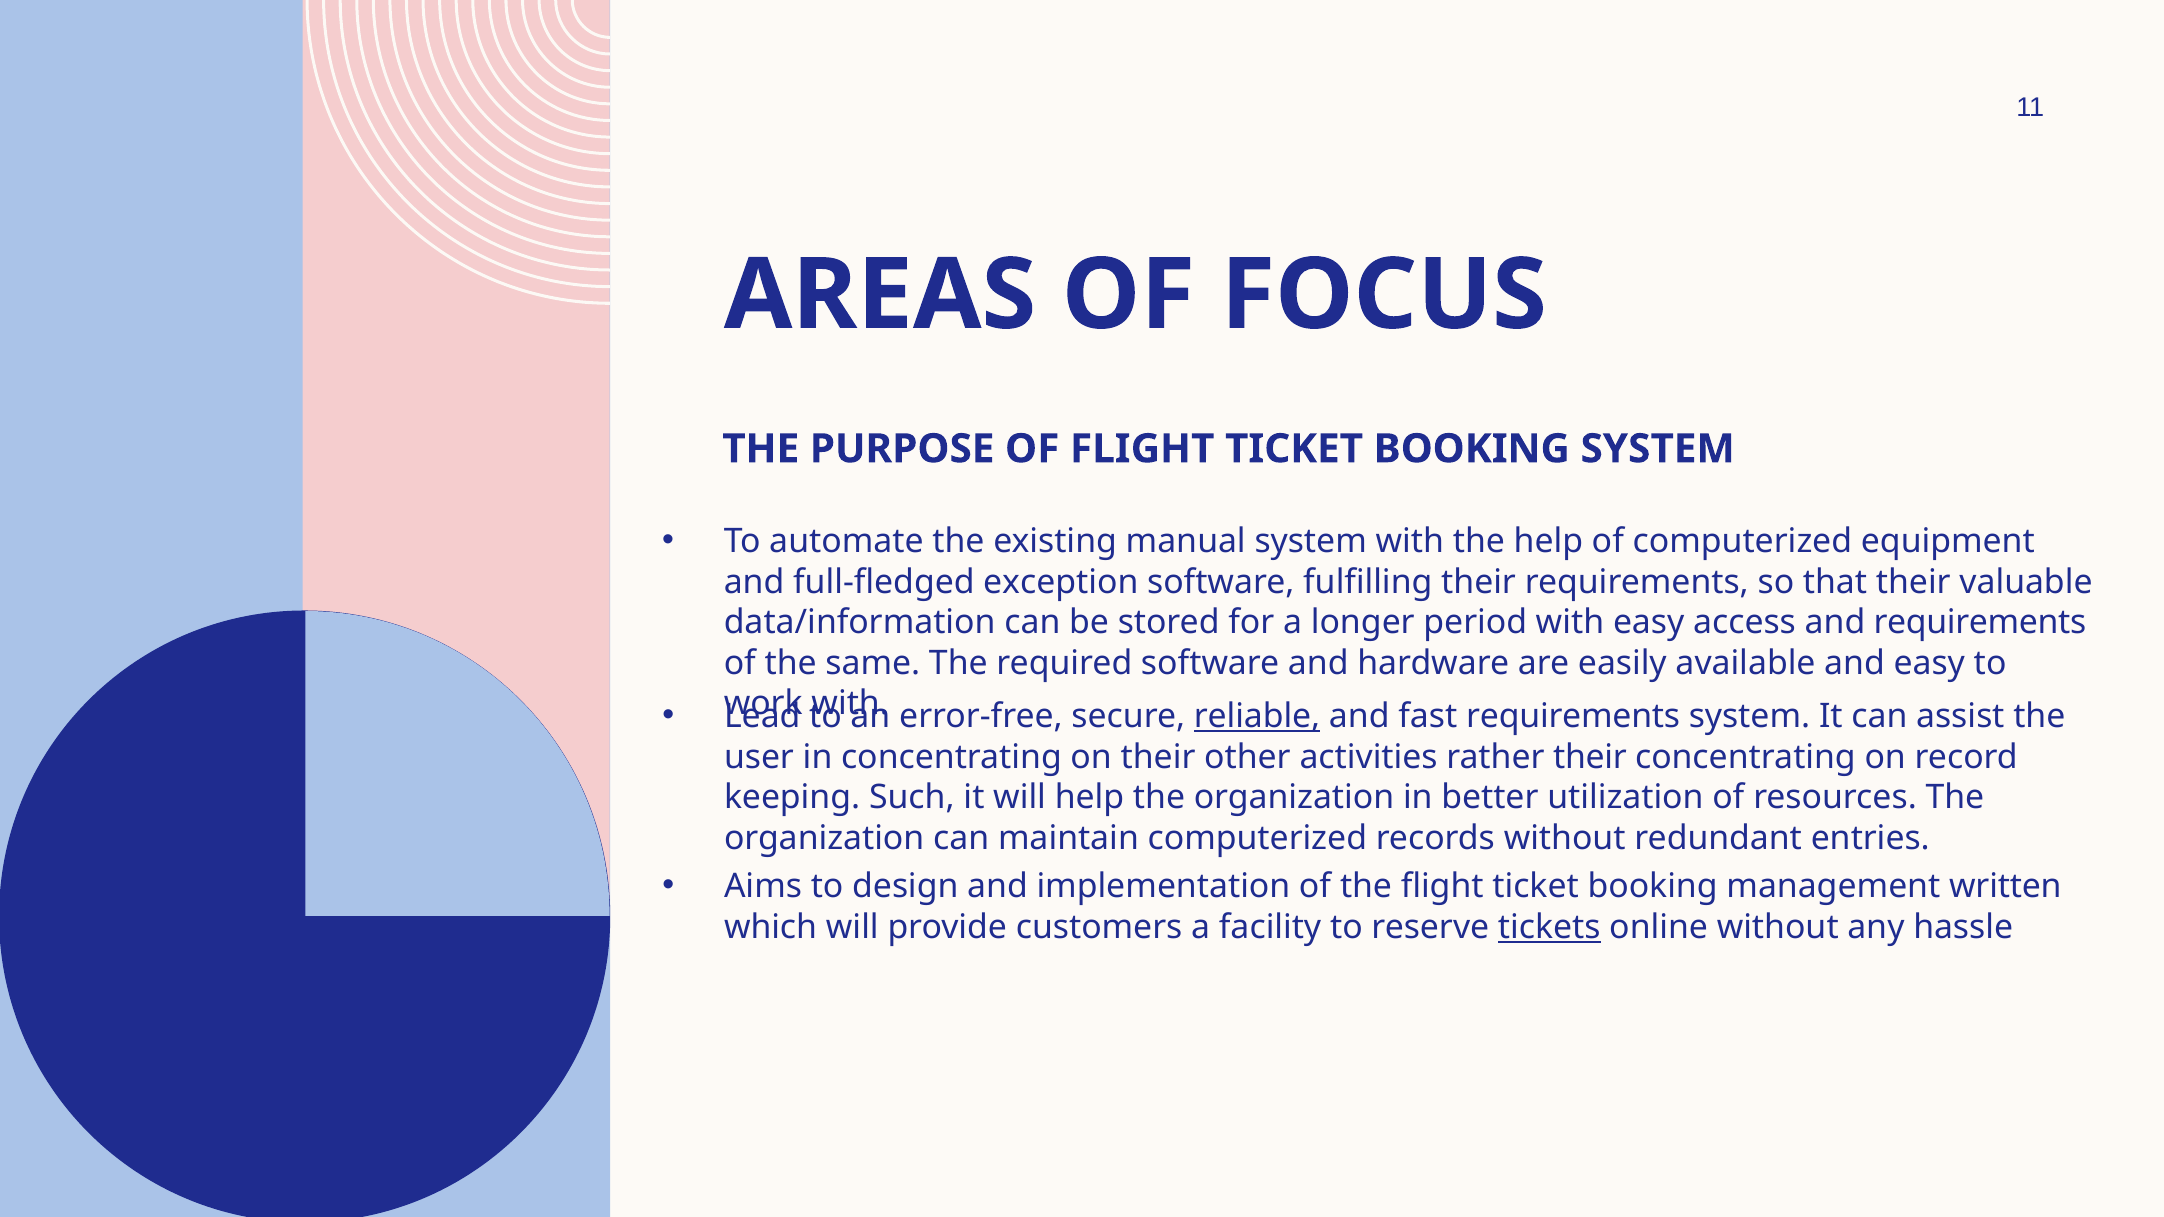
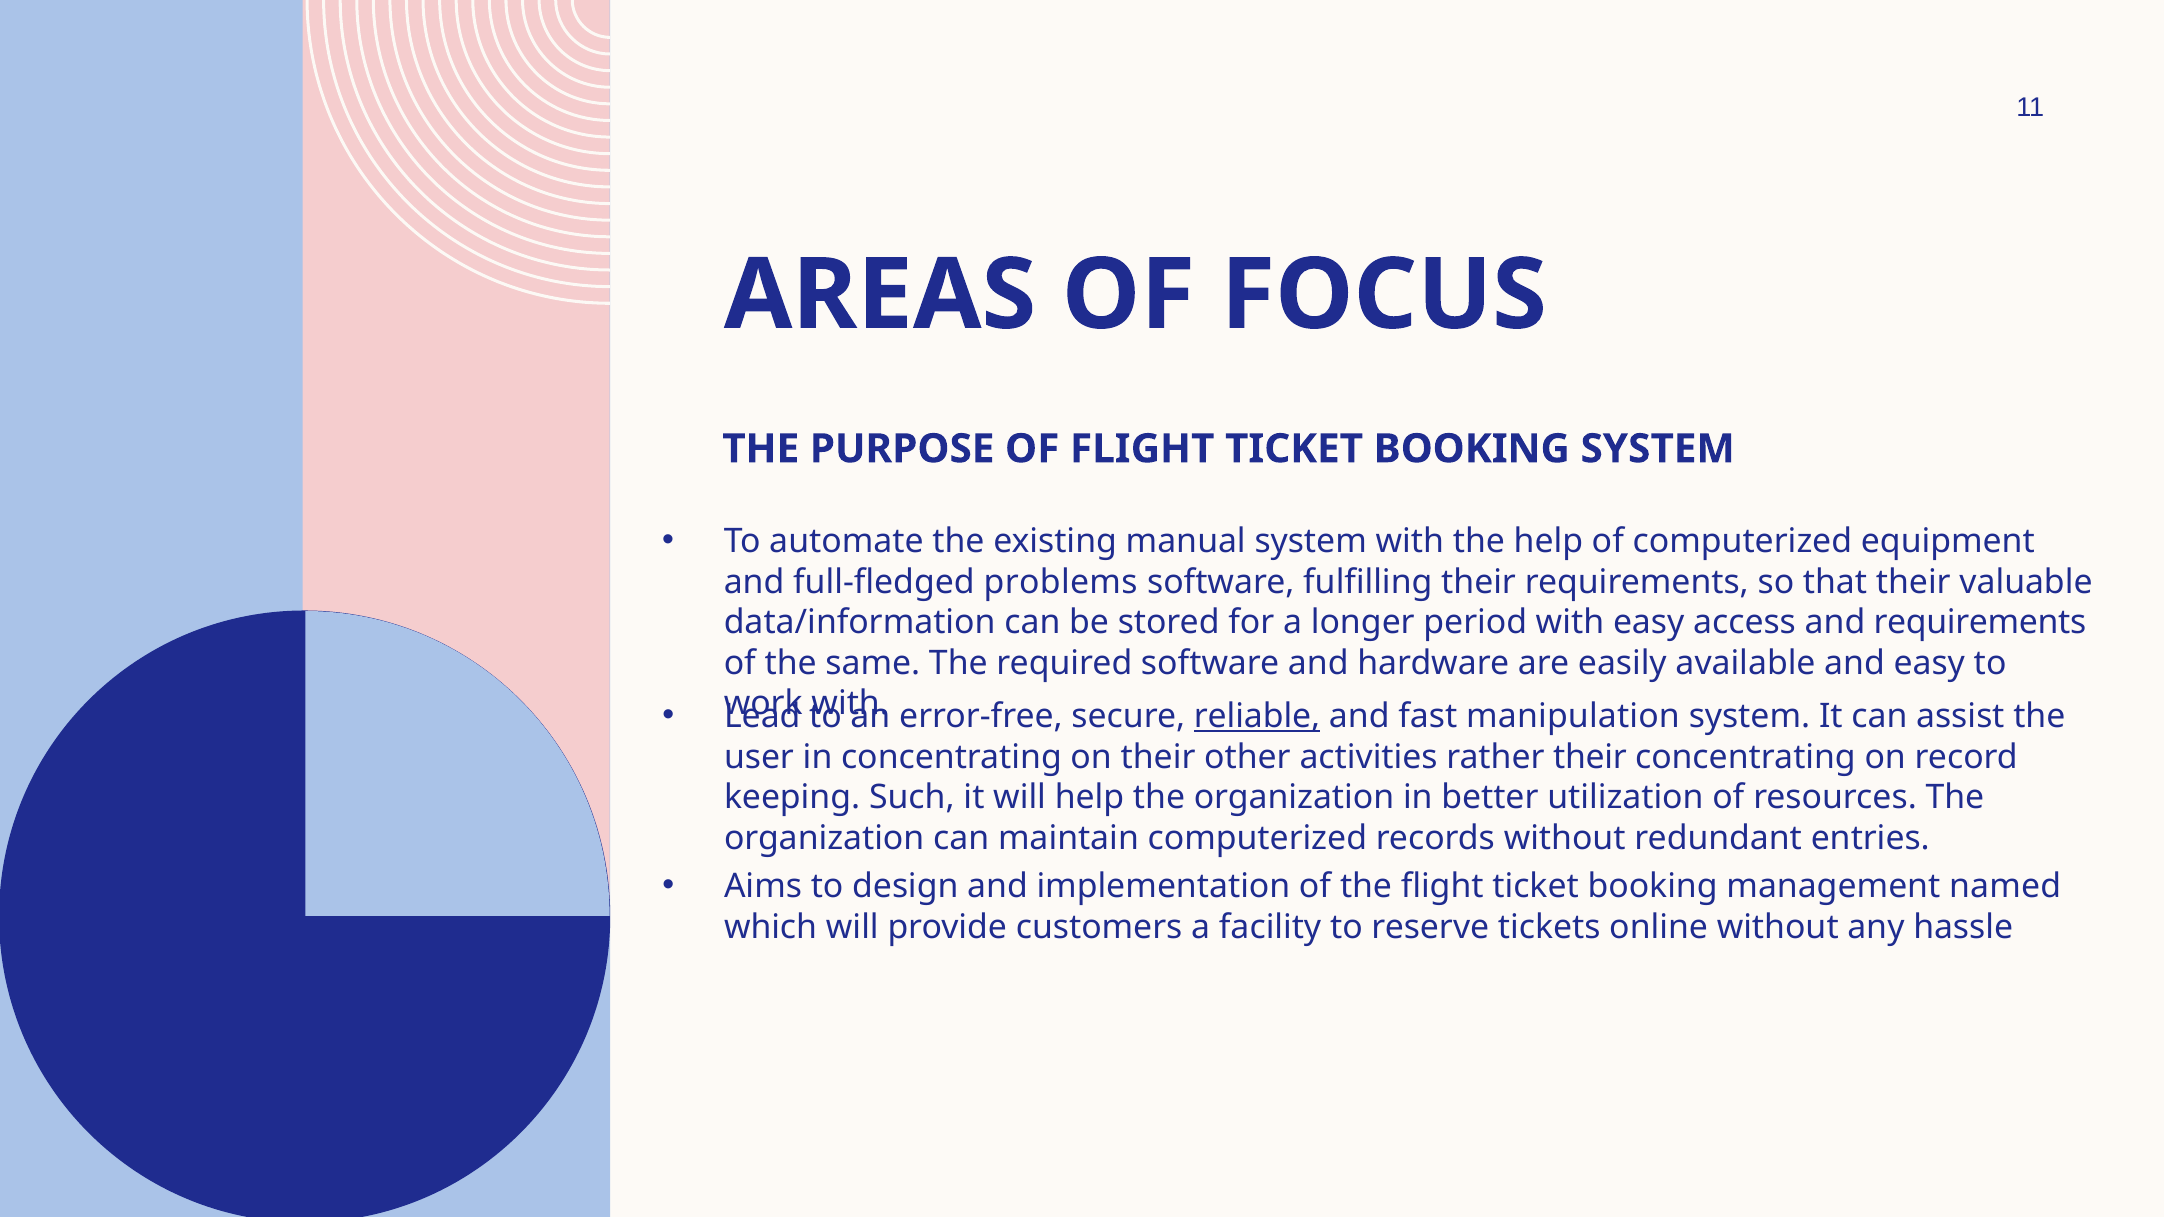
exception: exception -> problems
fast requirements: requirements -> manipulation
written: written -> named
tickets underline: present -> none
